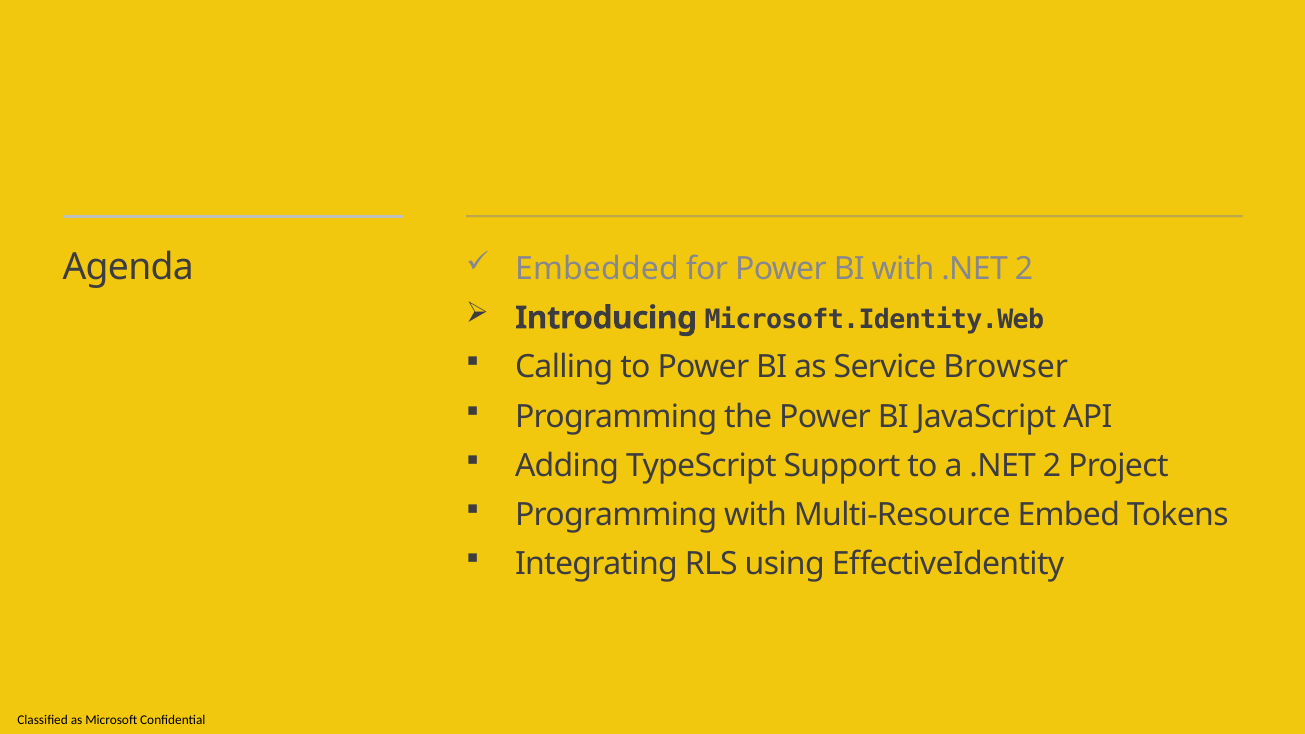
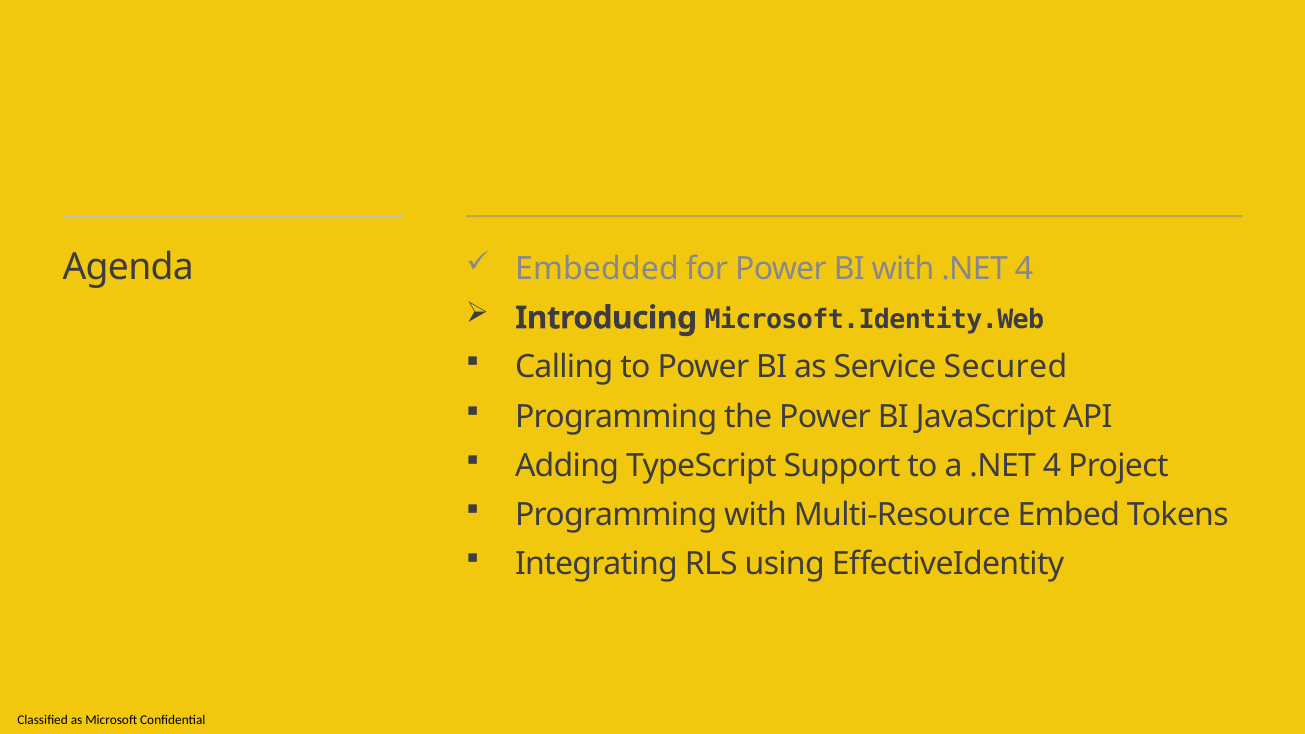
with .NET 2: 2 -> 4
Browser: Browser -> Secured
a .NET 2: 2 -> 4
